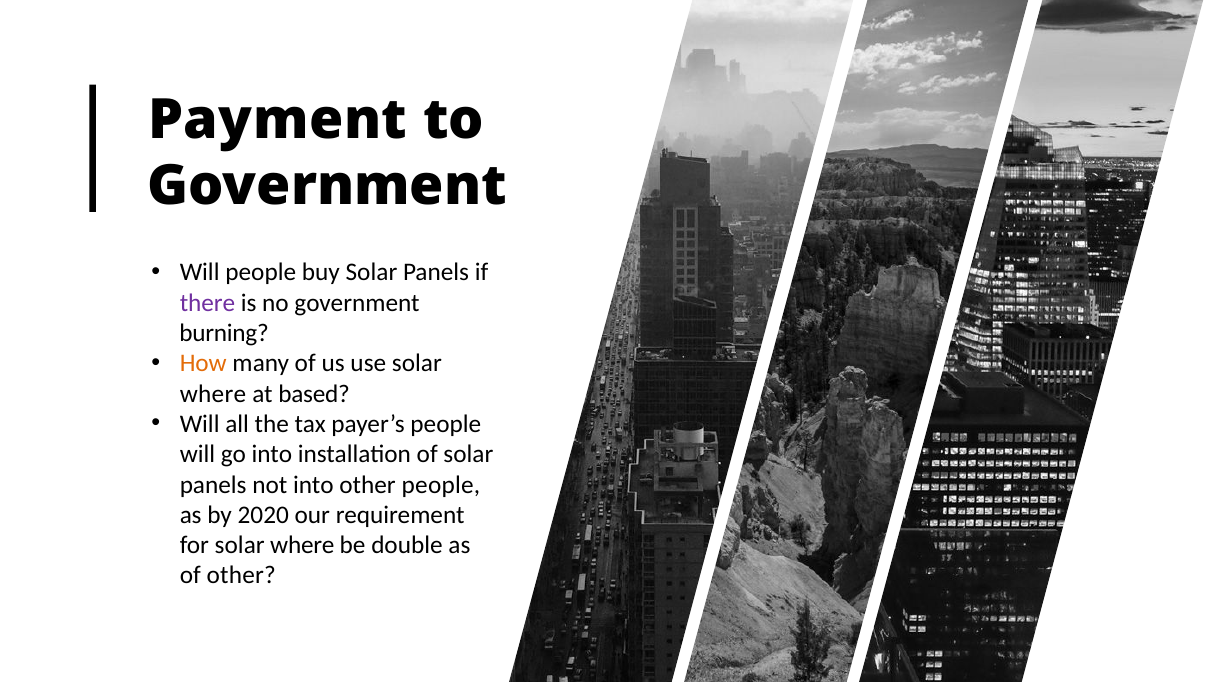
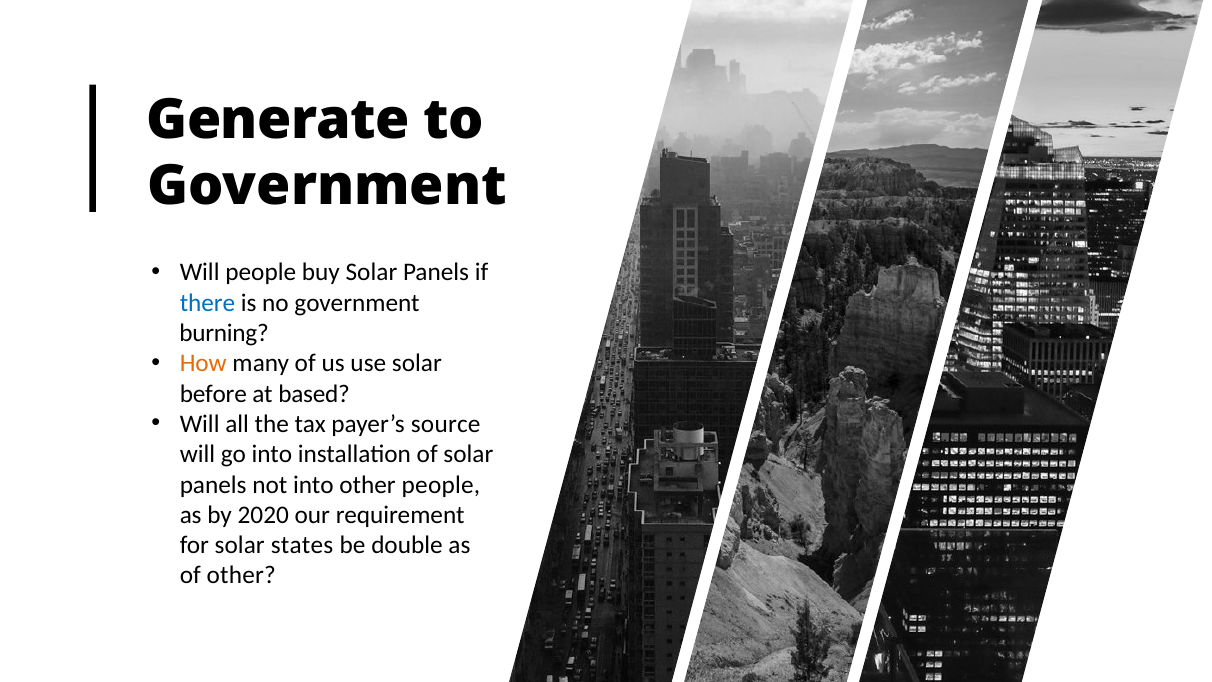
Payment: Payment -> Generate
there colour: purple -> blue
where at (213, 394): where -> before
payer’s people: people -> source
for solar where: where -> states
